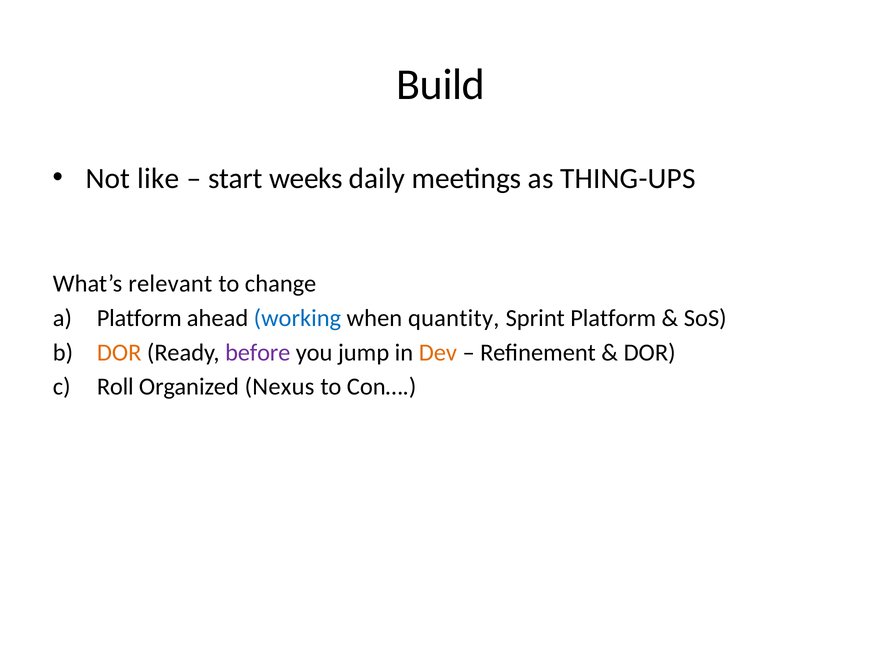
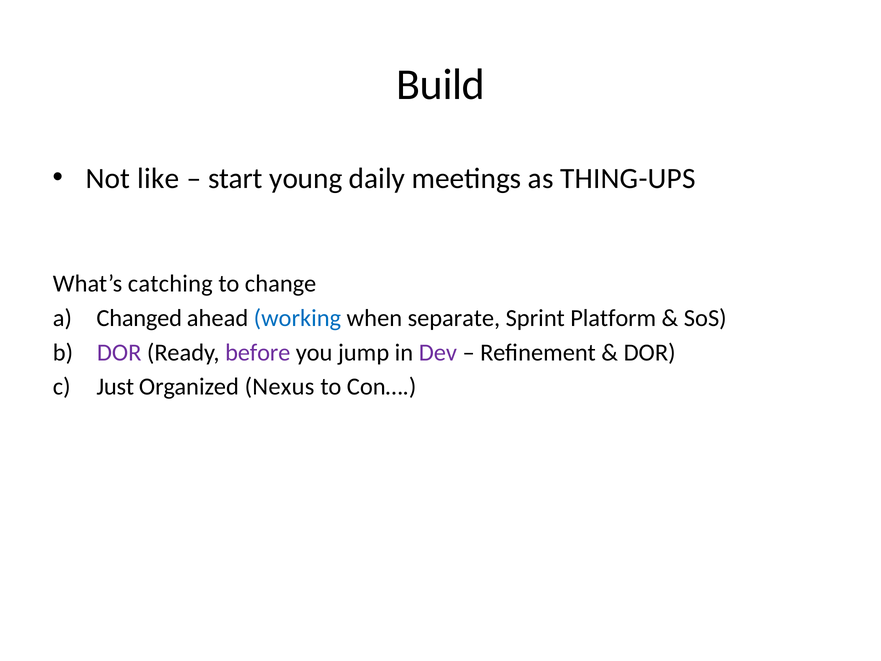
weeks: weeks -> young
relevant: relevant -> catching
Platform at (139, 318): Platform -> Changed
quantity: quantity -> separate
DOR at (119, 352) colour: orange -> purple
Dev colour: orange -> purple
Roll: Roll -> Just
